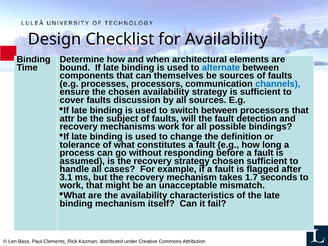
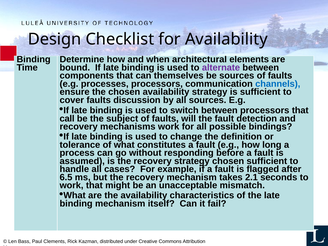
alternate colour: blue -> purple
attr: attr -> call
3.1: 3.1 -> 6.5
1.7: 1.7 -> 2.1
